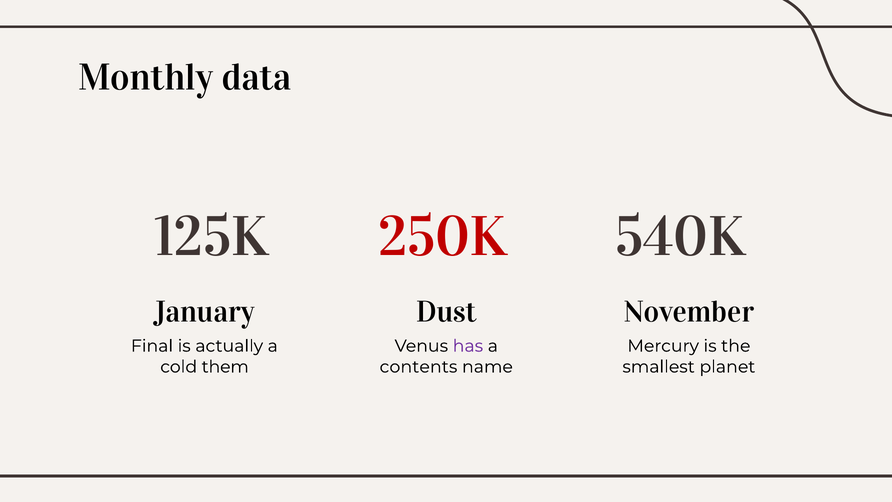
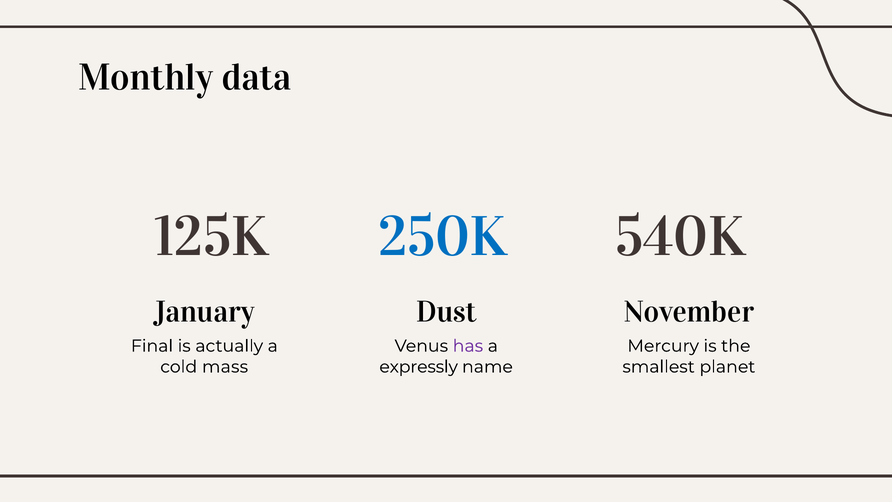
250K colour: red -> blue
them: them -> mass
contents: contents -> expressly
